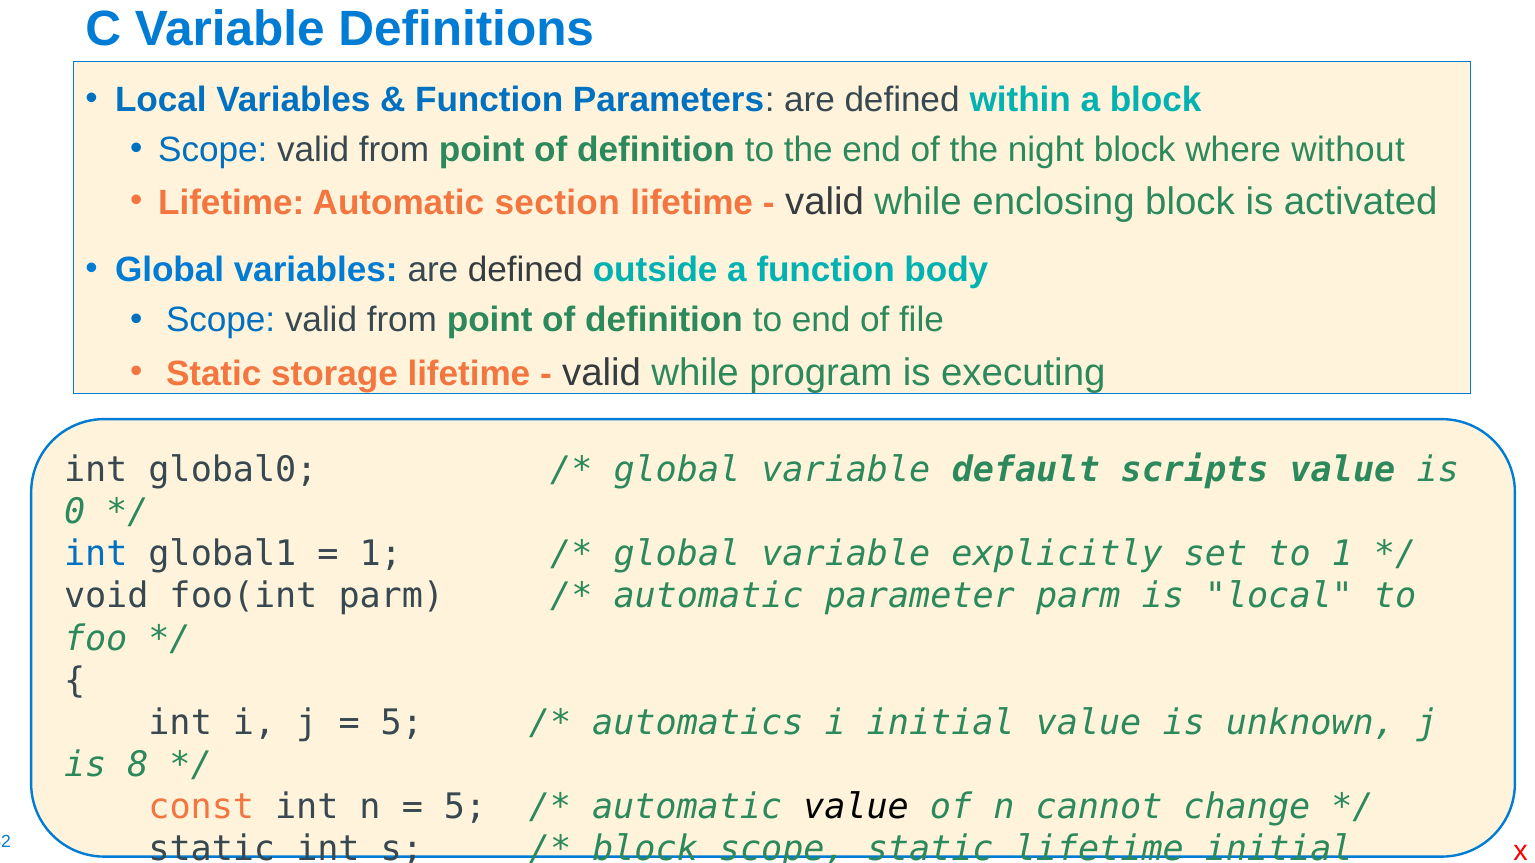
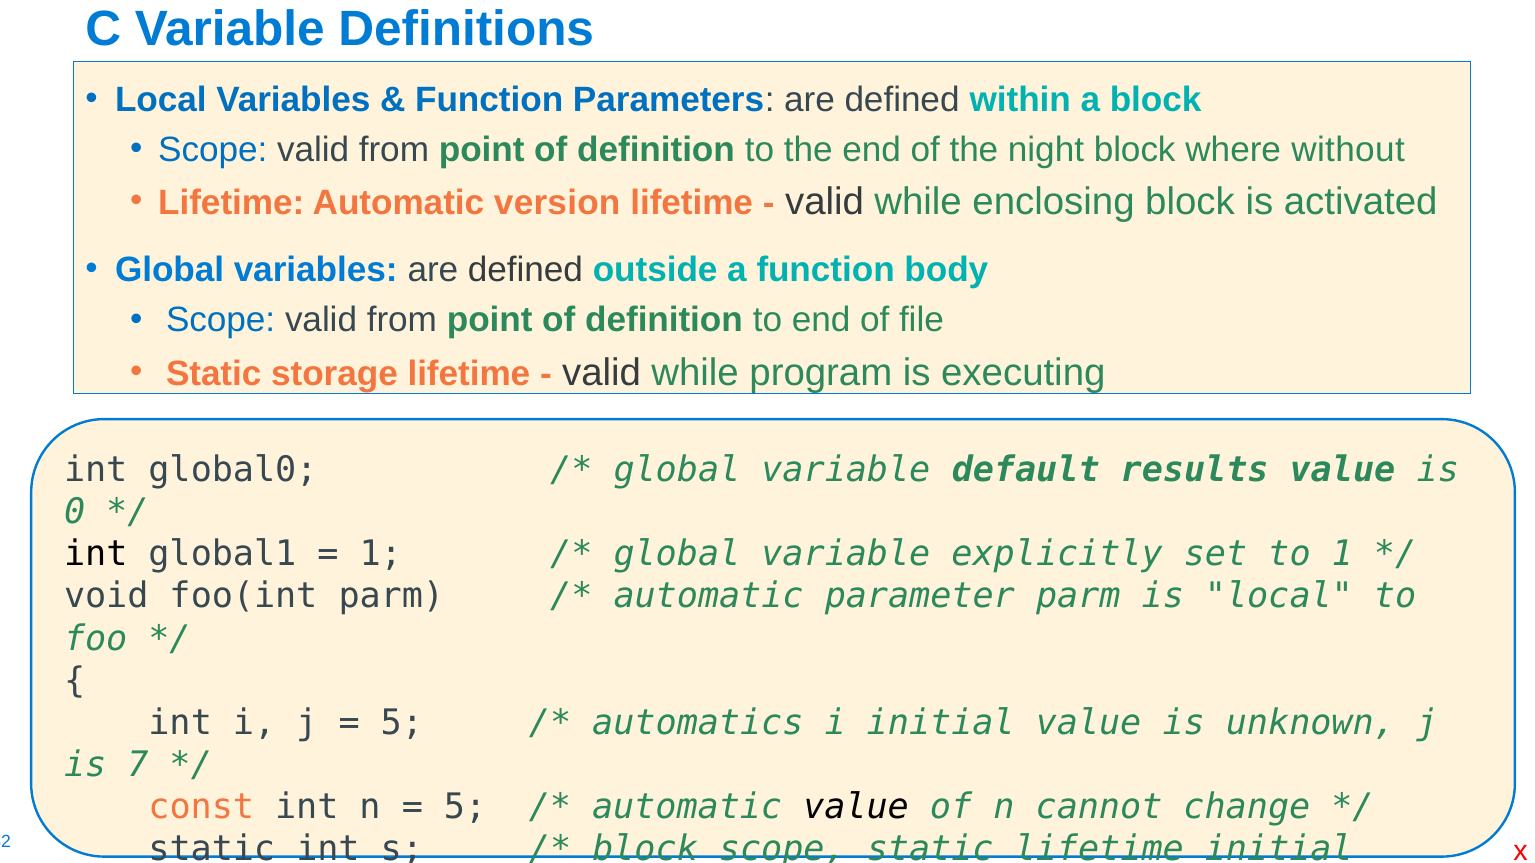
section: section -> version
scripts: scripts -> results
int at (96, 554) colour: blue -> black
8: 8 -> 7
